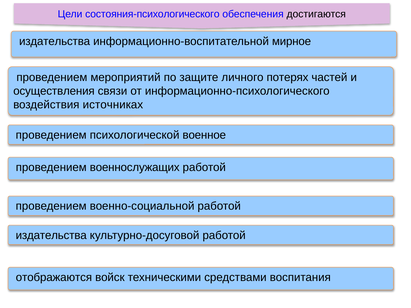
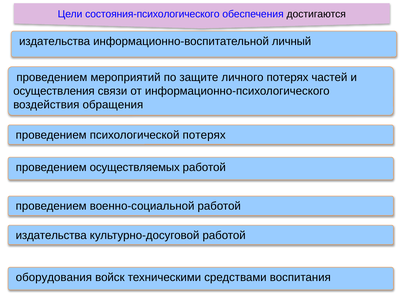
мирное: мирное -> личный
источниках: источниках -> обращения
психологической военное: военное -> потерях
военнослужащих: военнослужащих -> осуществляемых
отображаются: отображаются -> оборудования
